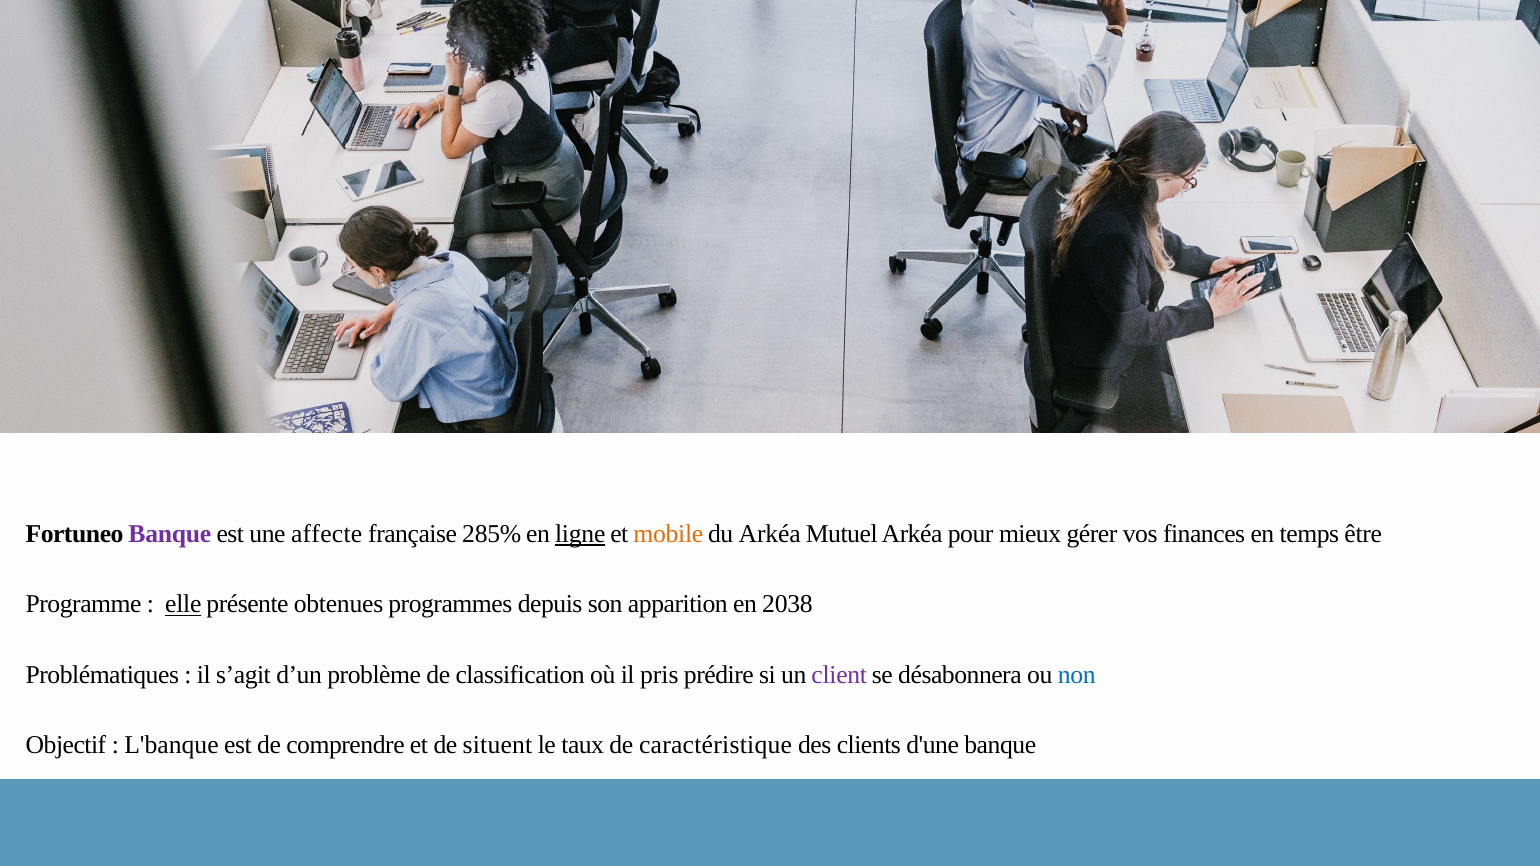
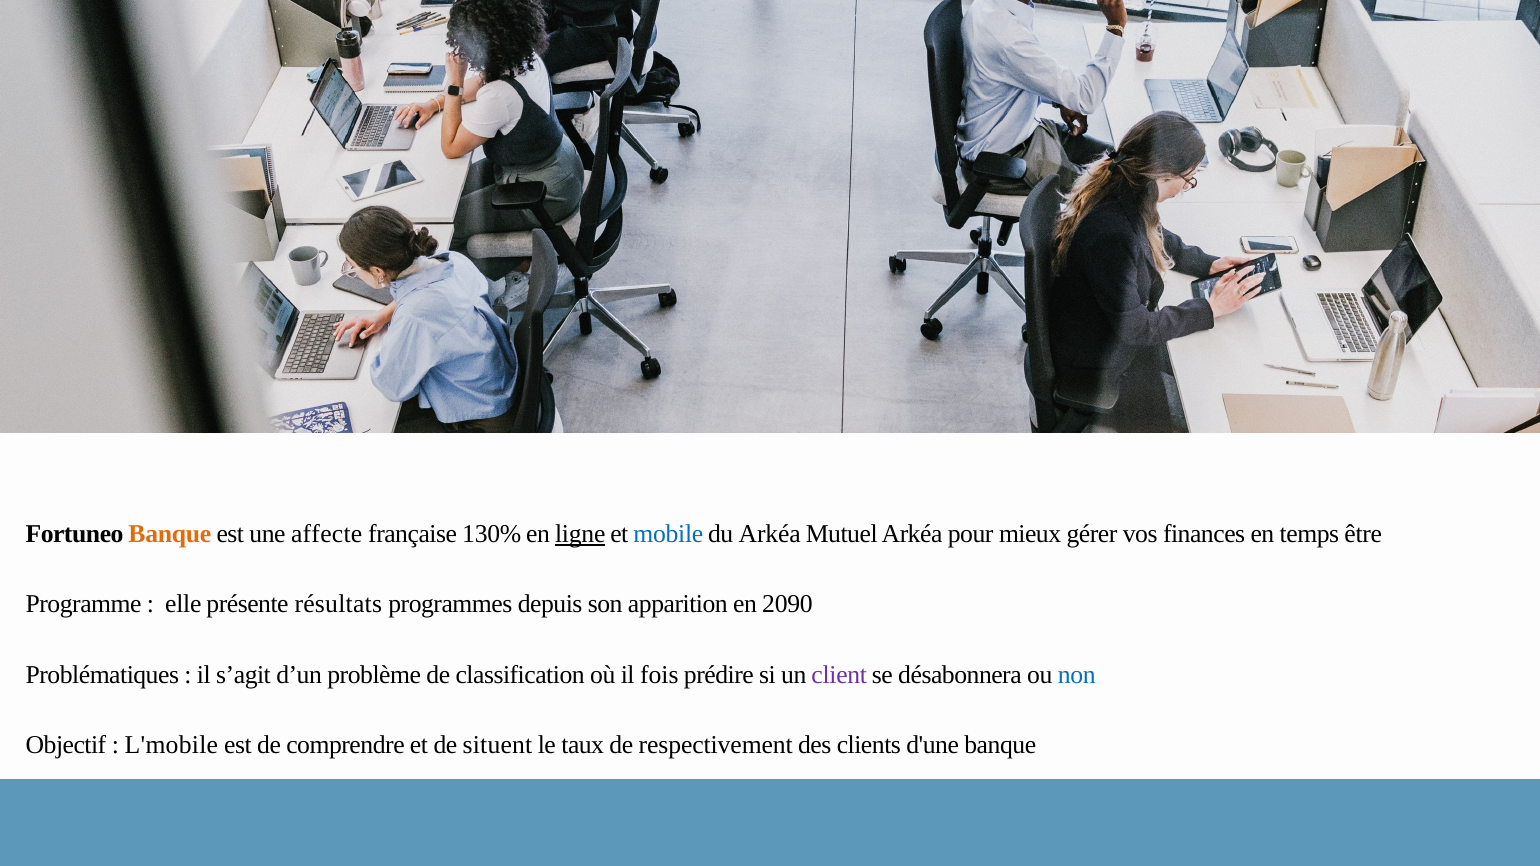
Banque at (170, 534) colour: purple -> orange
285%: 285% -> 130%
mobile colour: orange -> blue
elle underline: present -> none
obtenues: obtenues -> résultats
2038: 2038 -> 2090
pris: pris -> fois
L'banque: L'banque -> L'mobile
caractéristique: caractéristique -> respectivement
